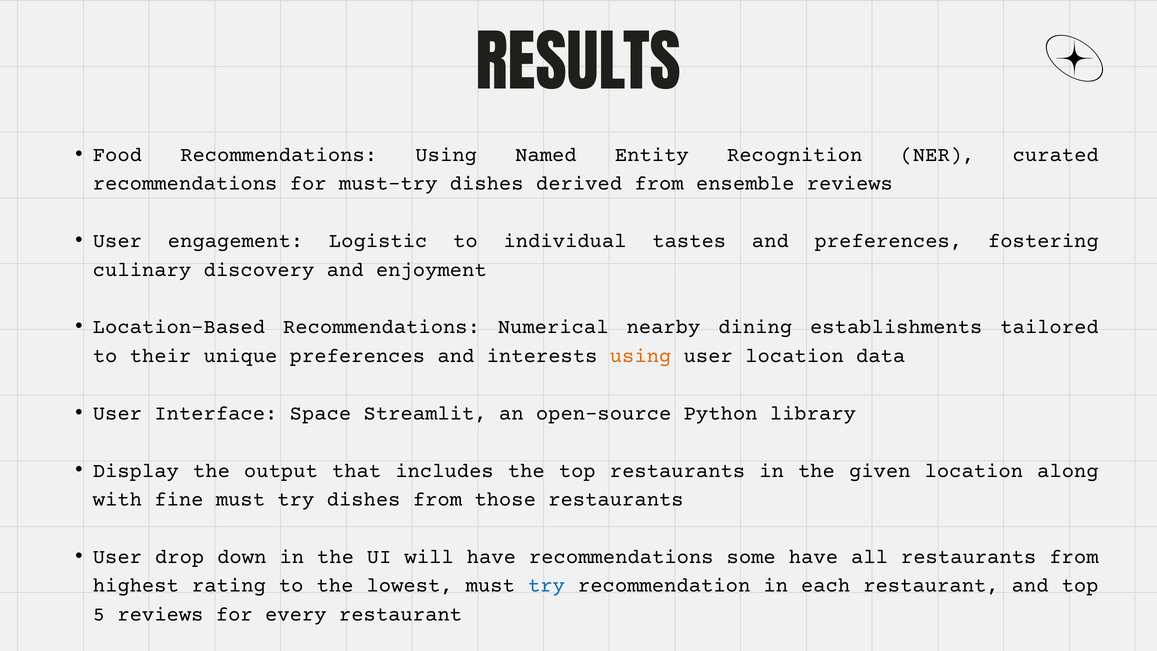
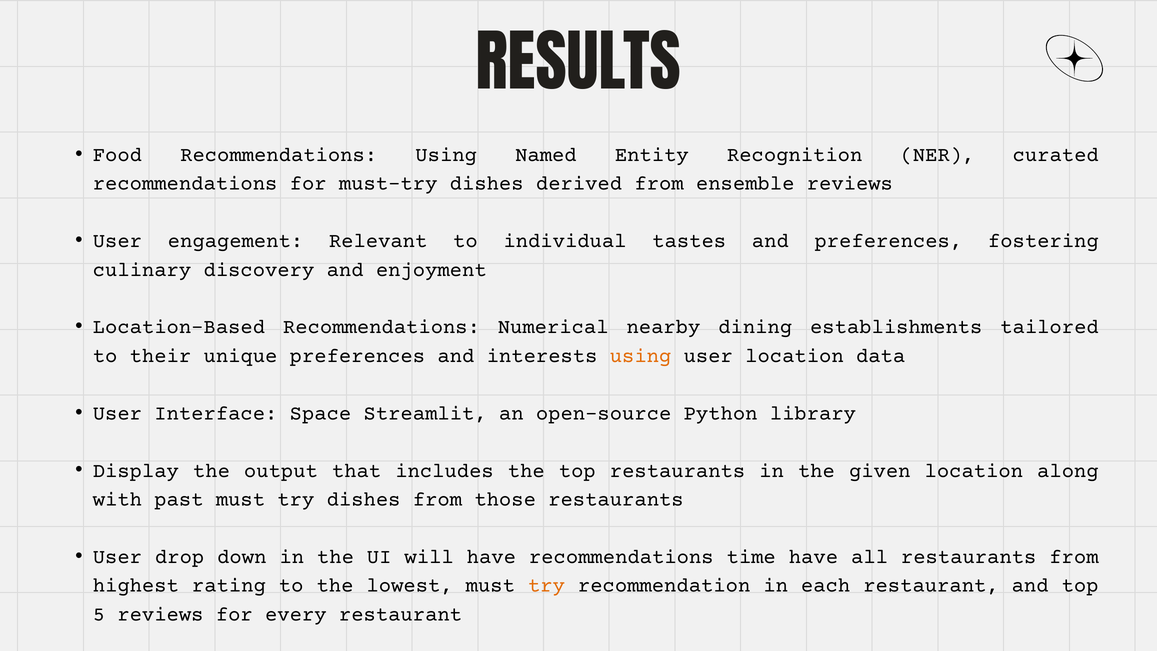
Logistic: Logistic -> Relevant
fine: fine -> past
some: some -> time
try at (546, 585) colour: blue -> orange
